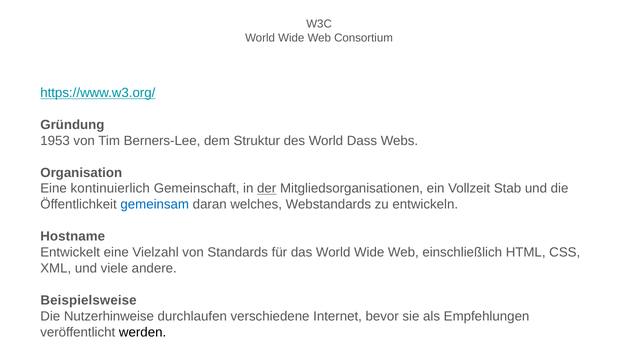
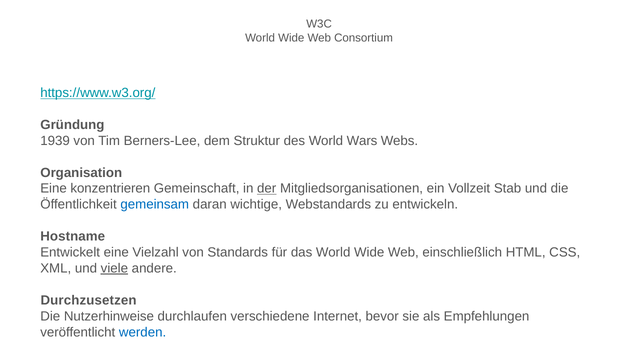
1953: 1953 -> 1939
Dass: Dass -> Wars
kontinuierlich: kontinuierlich -> konzentrieren
welches: welches -> wichtige
viele underline: none -> present
Beispielsweise: Beispielsweise -> Durchzusetzen
werden colour: black -> blue
